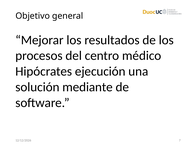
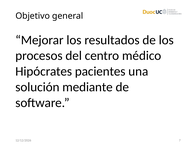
ejecución: ejecución -> pacientes
